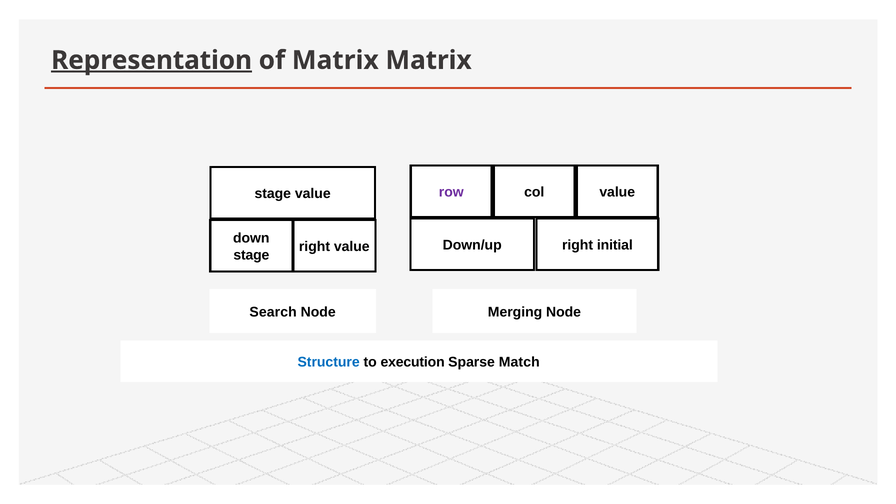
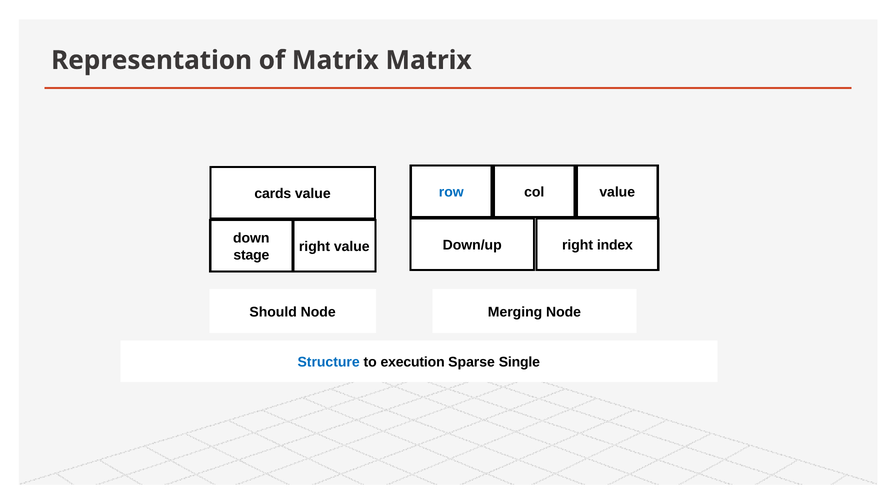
Representation underline: present -> none
row colour: purple -> blue
stage at (273, 194): stage -> cards
initial: initial -> index
Search: Search -> Should
Match: Match -> Single
